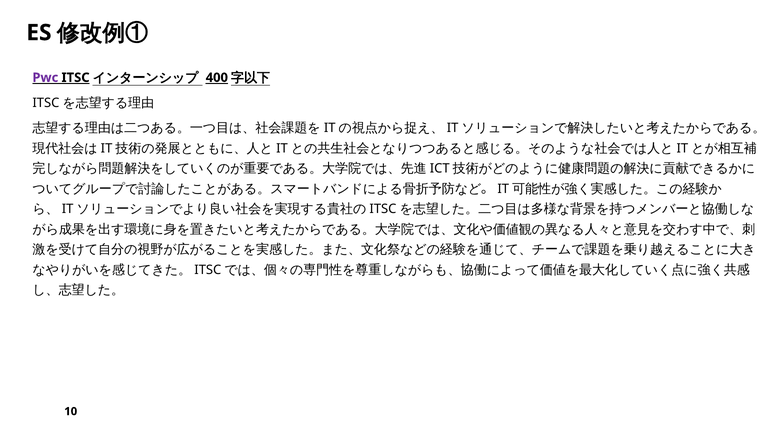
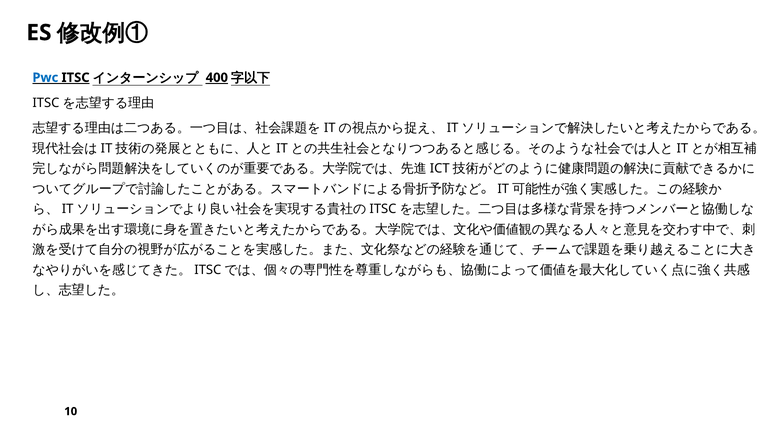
Pwc colour: purple -> blue
